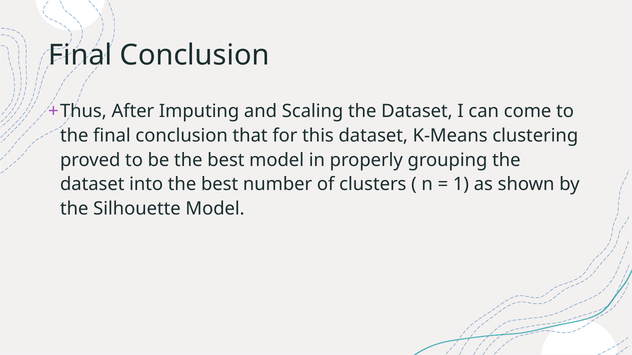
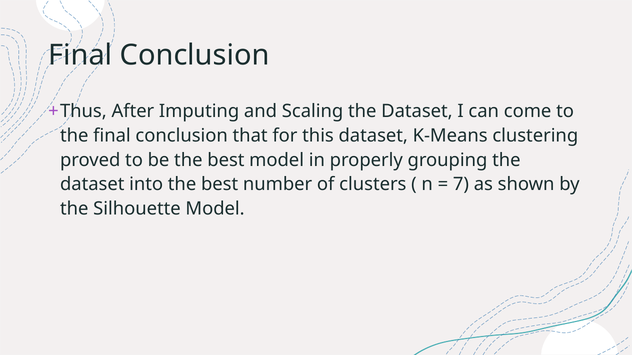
1: 1 -> 7
